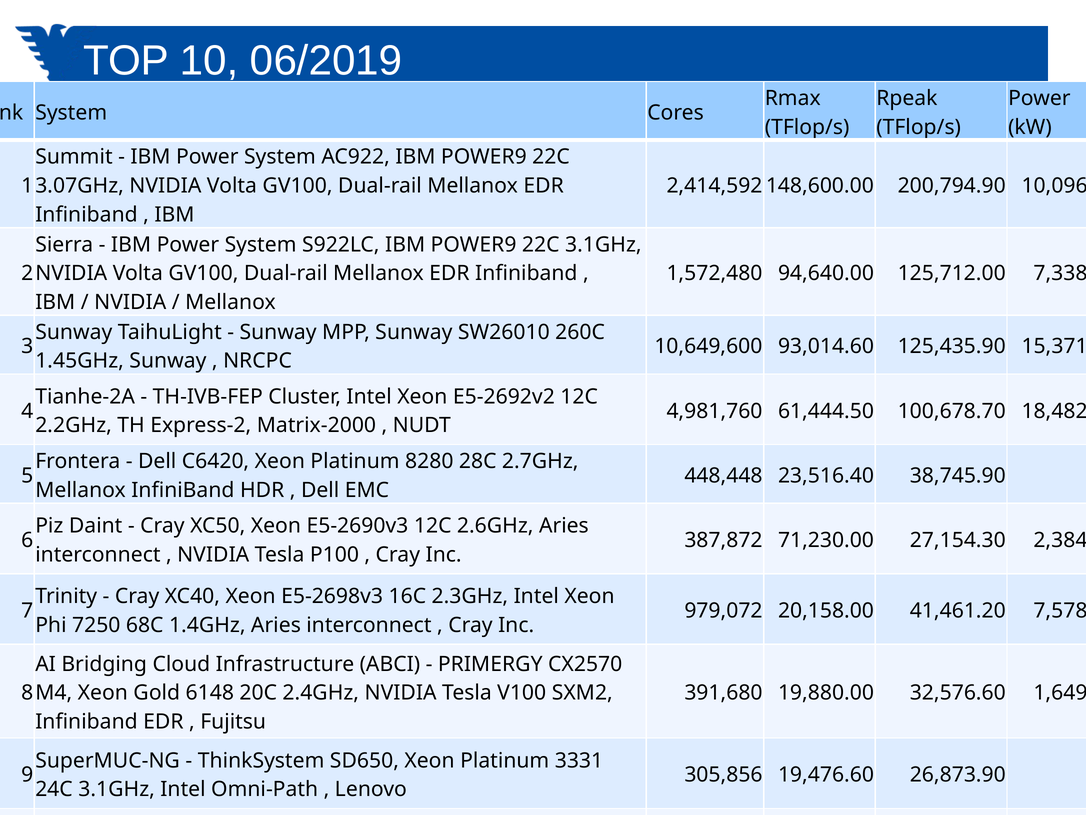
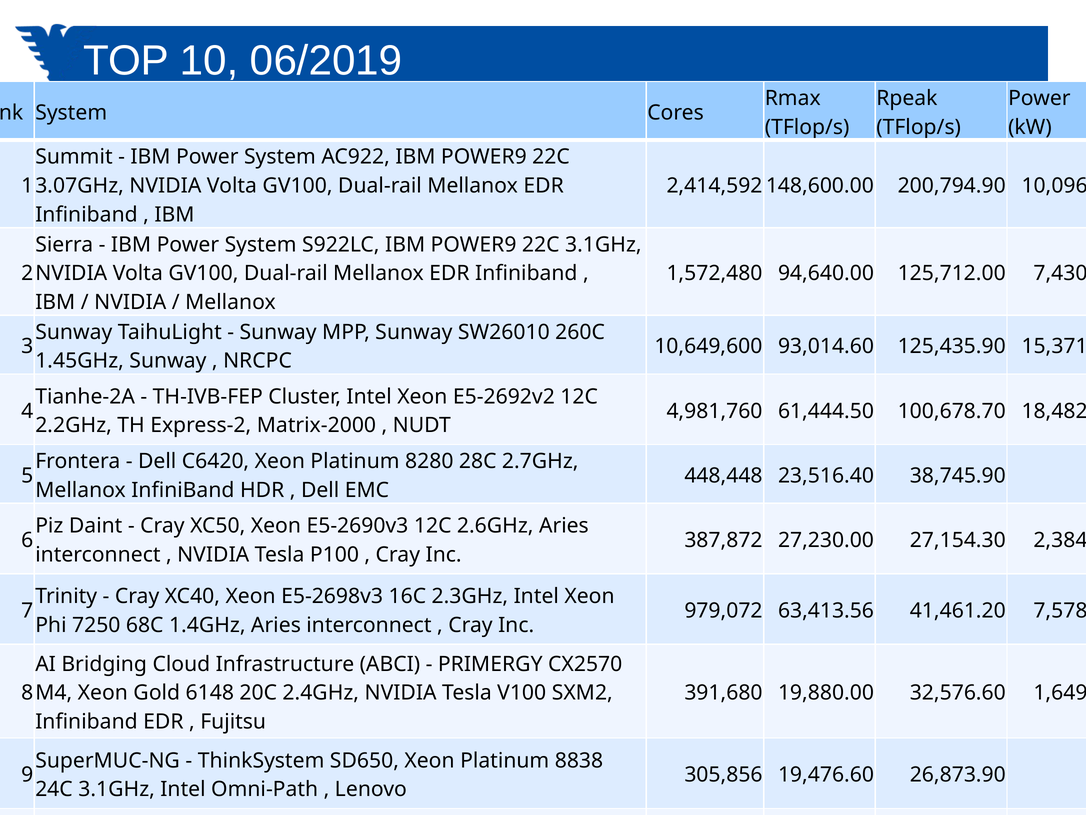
7,338: 7,338 -> 7,430
71,230.00: 71,230.00 -> 27,230.00
20,158.00: 20,158.00 -> 63,413.56
3331: 3331 -> 8838
